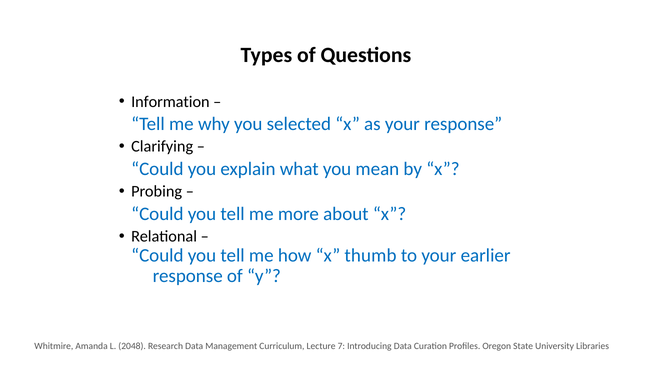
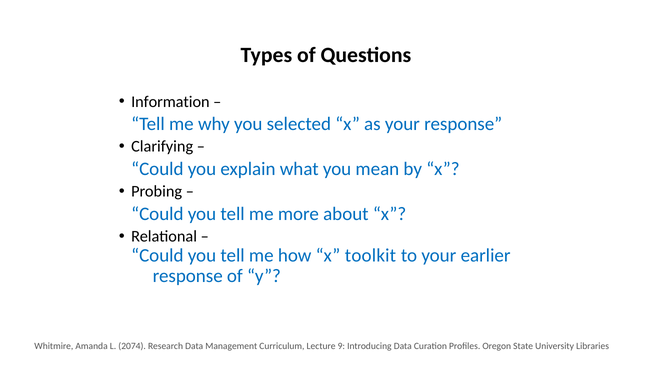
thumb: thumb -> toolkit
2048: 2048 -> 2074
7: 7 -> 9
